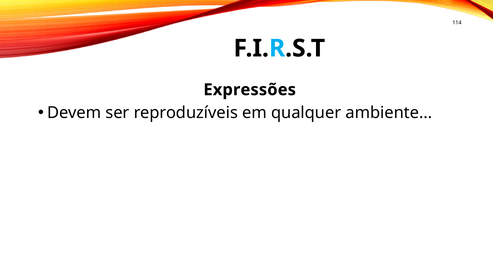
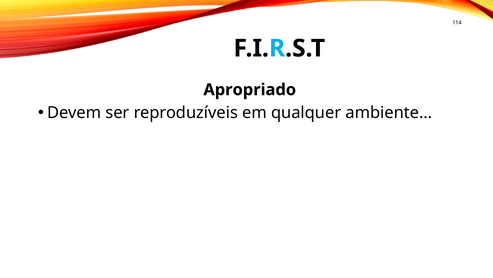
Expressões: Expressões -> Apropriado
